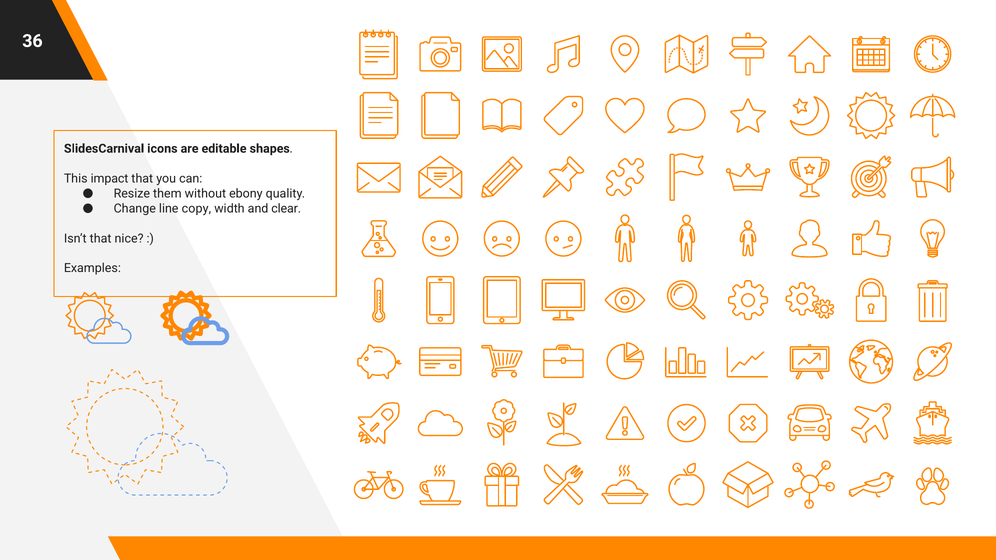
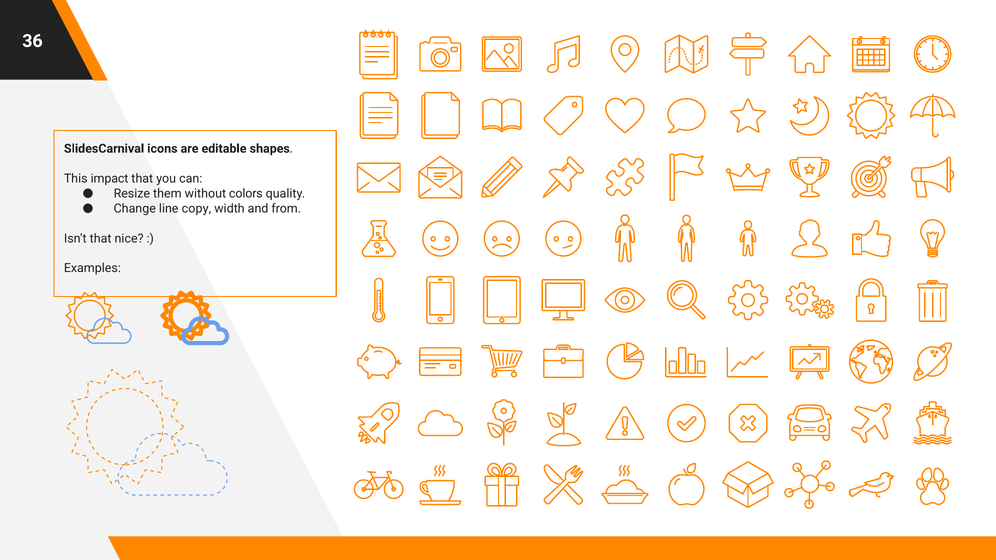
ebony: ebony -> colors
clear: clear -> from
